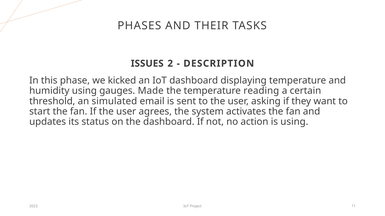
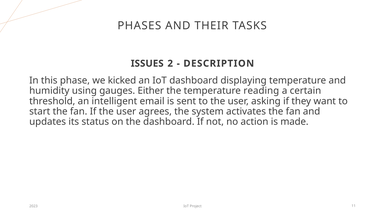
Made: Made -> Either
simulated: simulated -> intelligent
is using: using -> made
